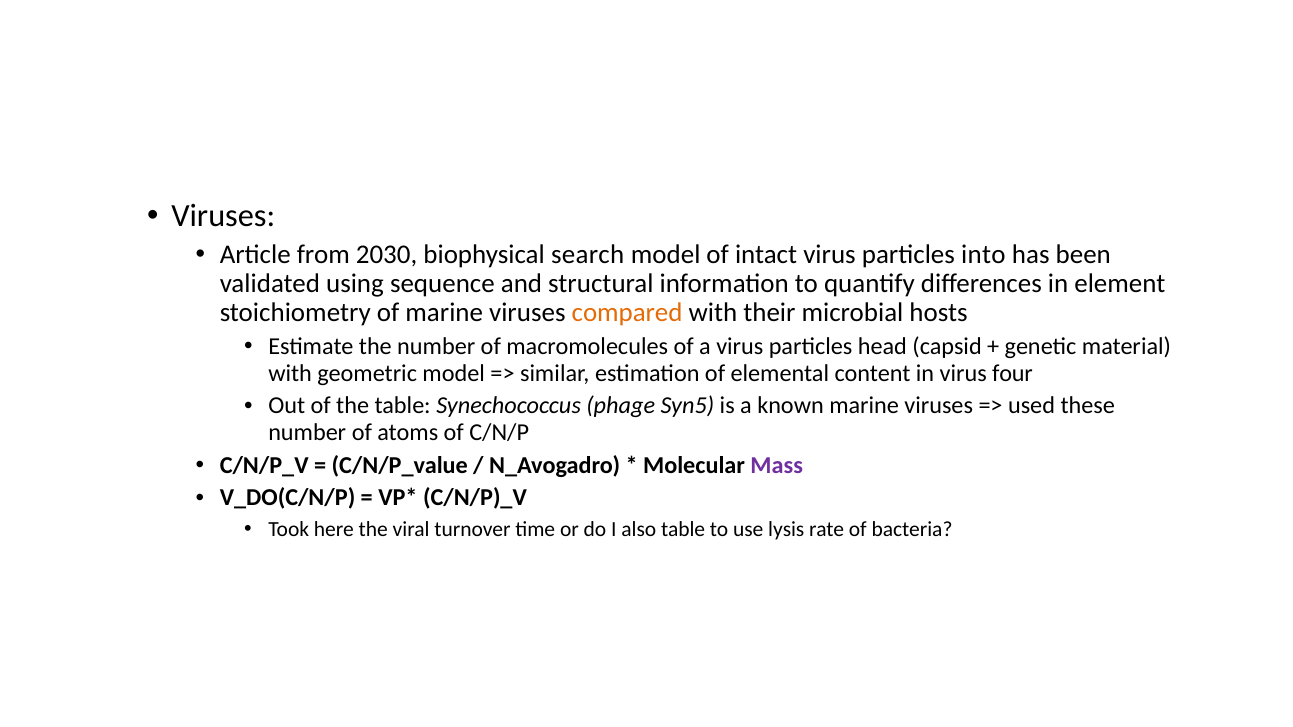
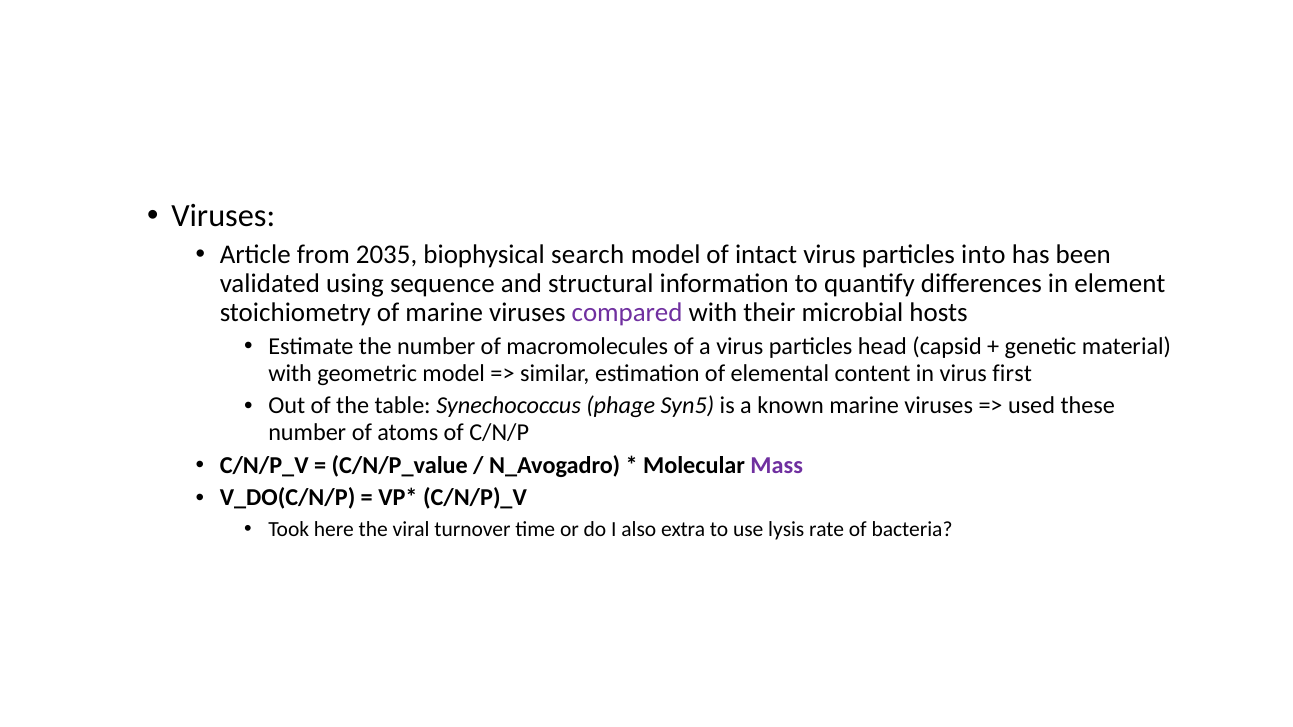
2030: 2030 -> 2035
compared colour: orange -> purple
four: four -> first
also table: table -> extra
